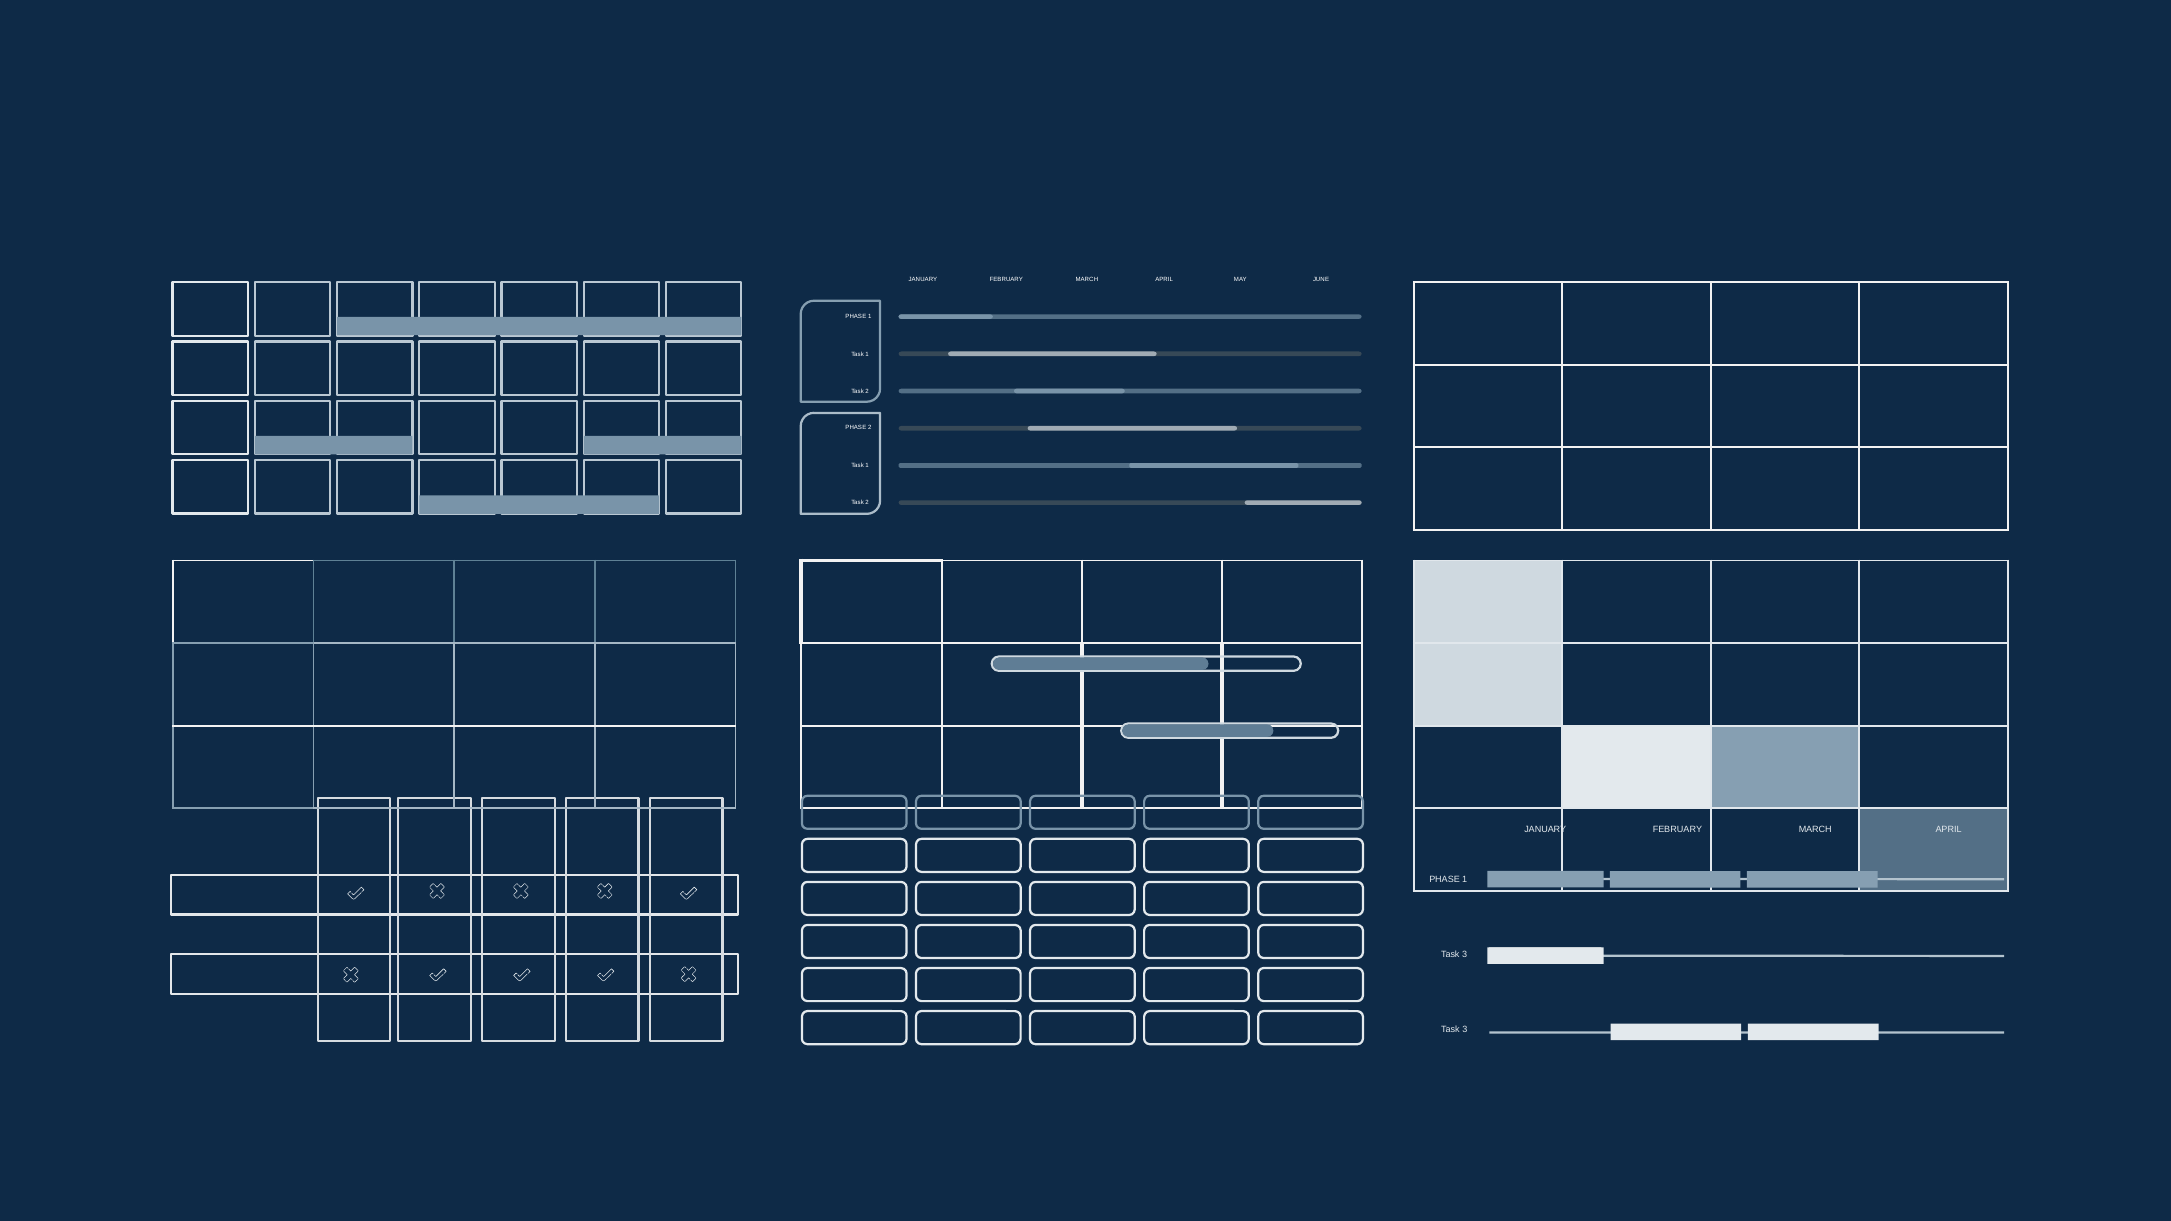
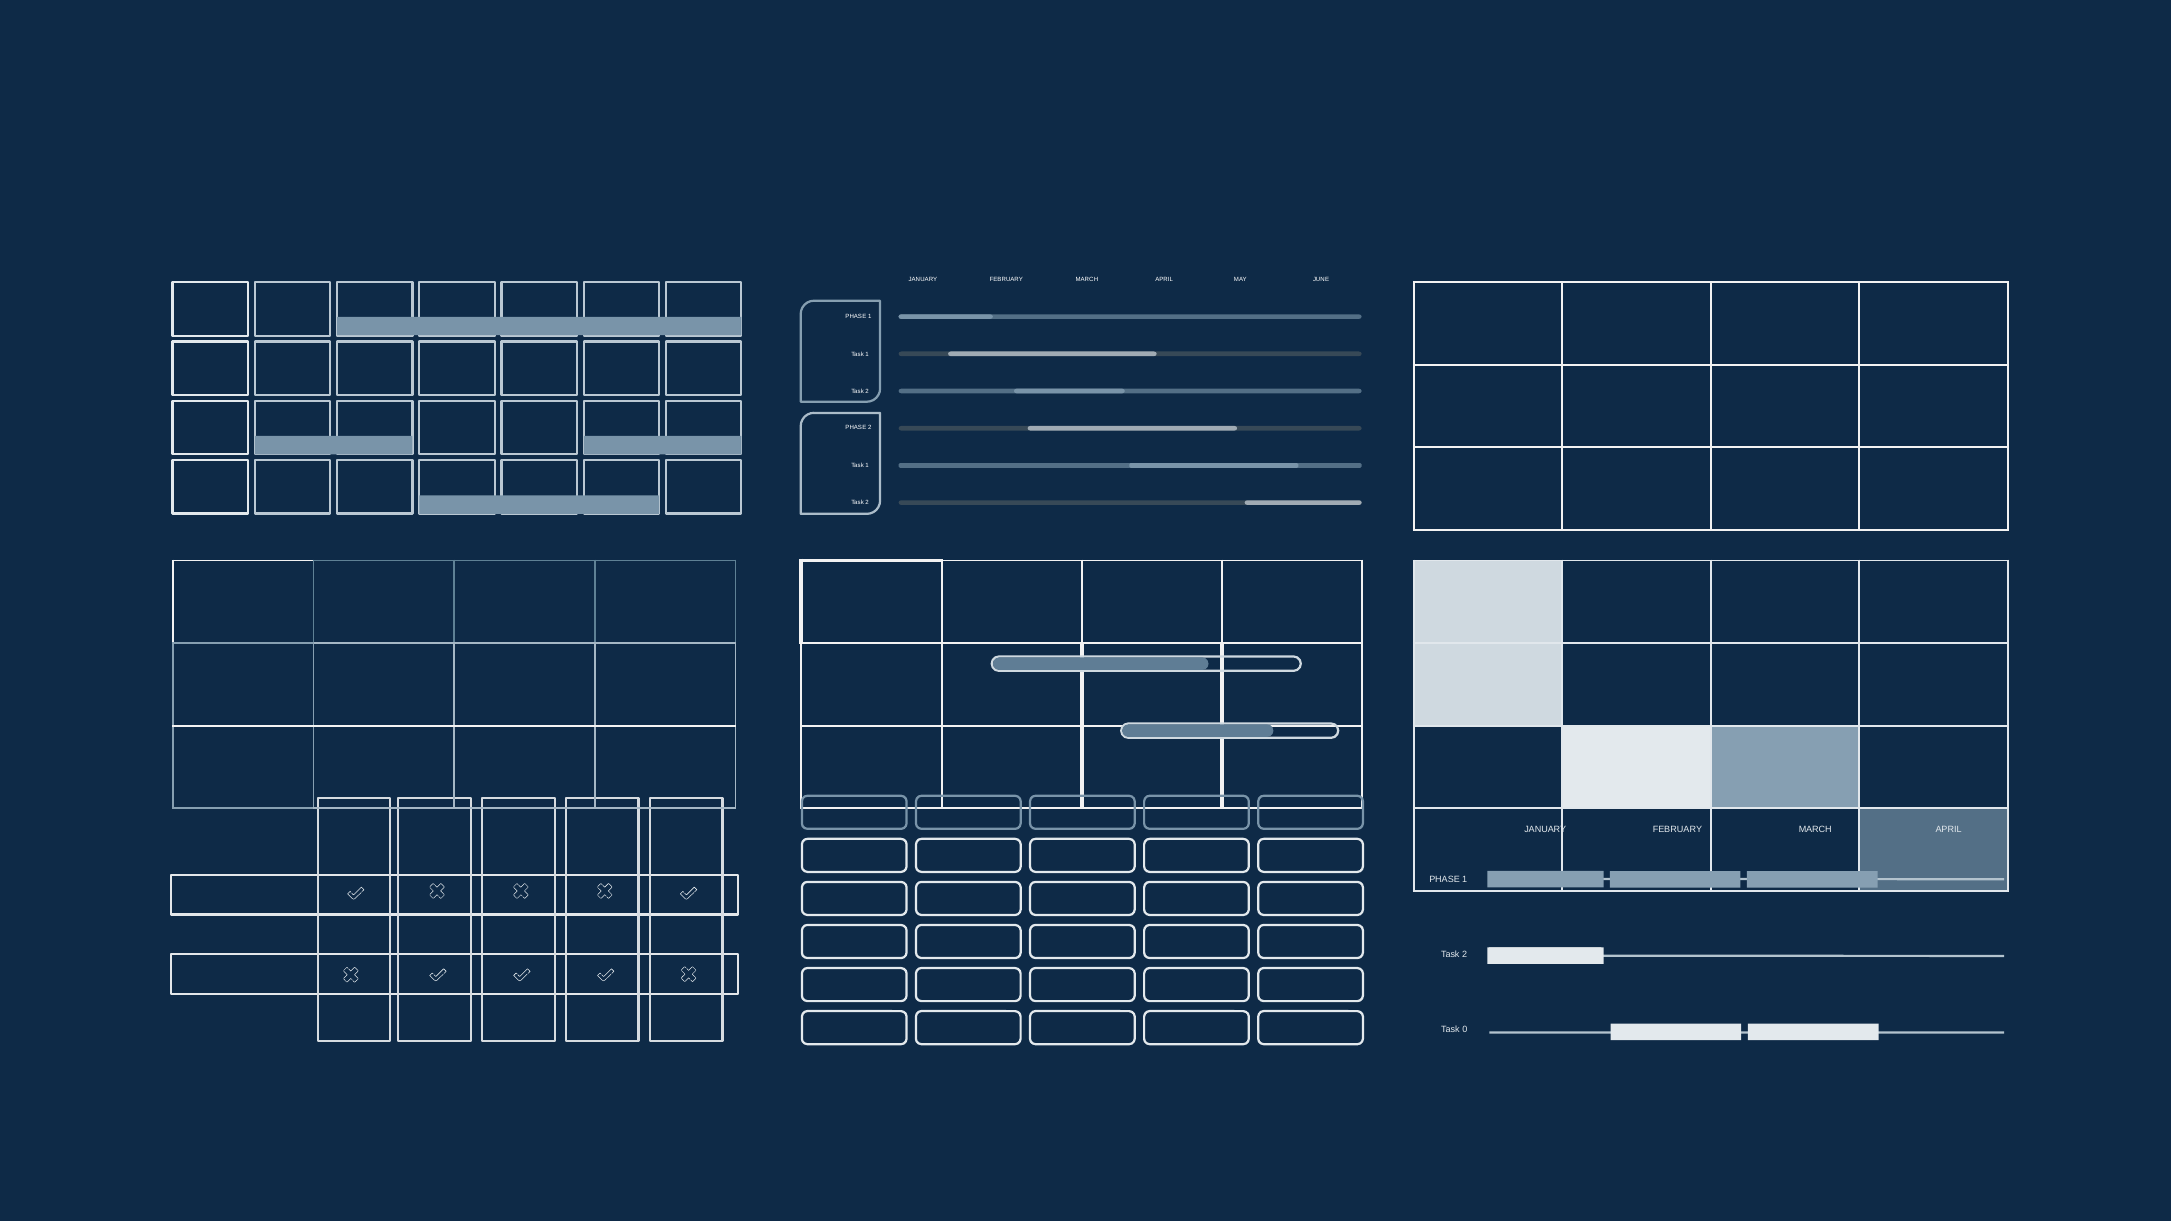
3 at (1465, 955): 3 -> 2
3 at (1465, 1030): 3 -> 0
